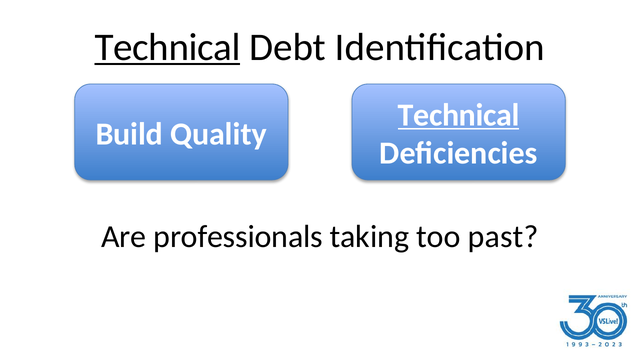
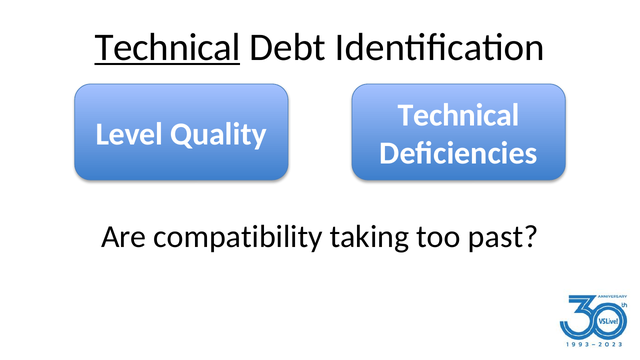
Technical at (459, 115) underline: present -> none
Build: Build -> Level
professionals: professionals -> compatibility
